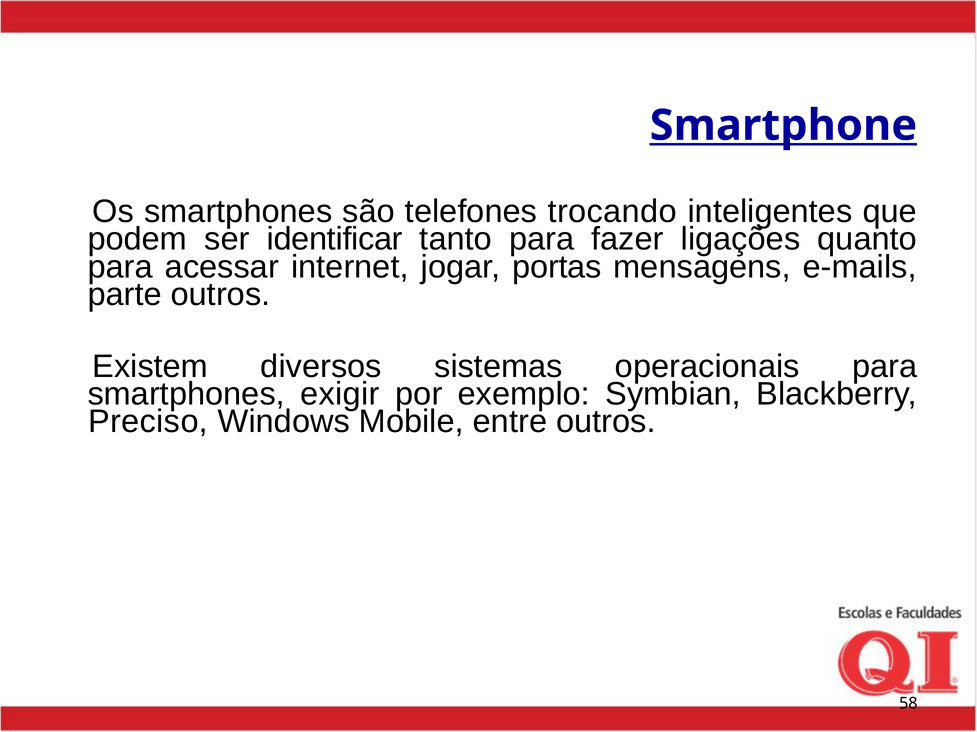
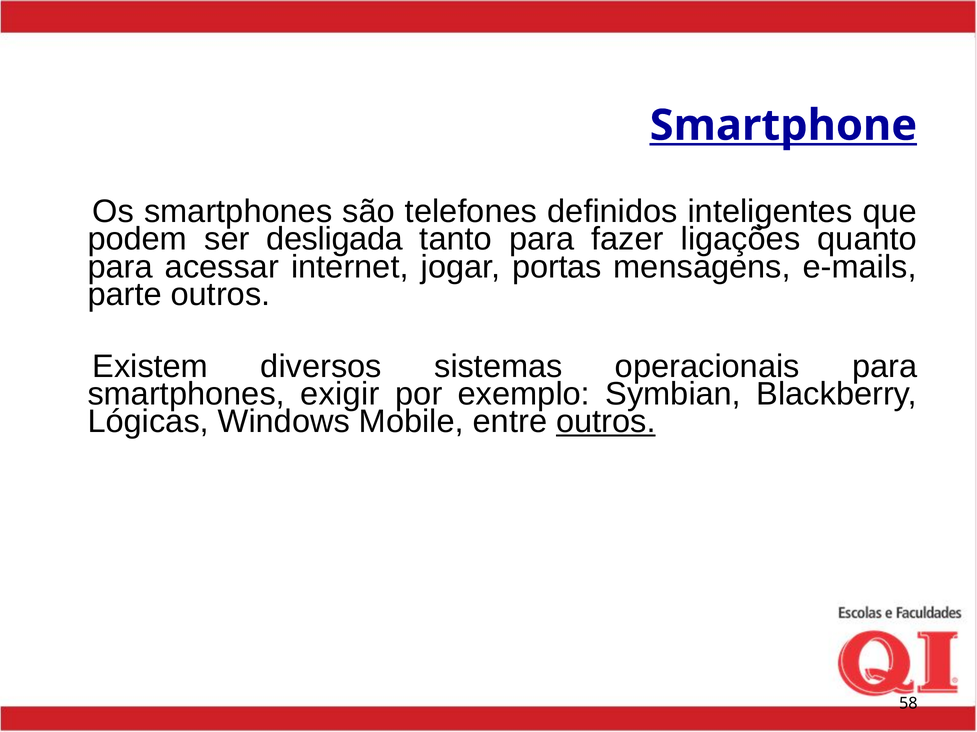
trocando: trocando -> definidos
identificar: identificar -> desligada
Preciso: Preciso -> Lógicas
outros at (606, 422) underline: none -> present
